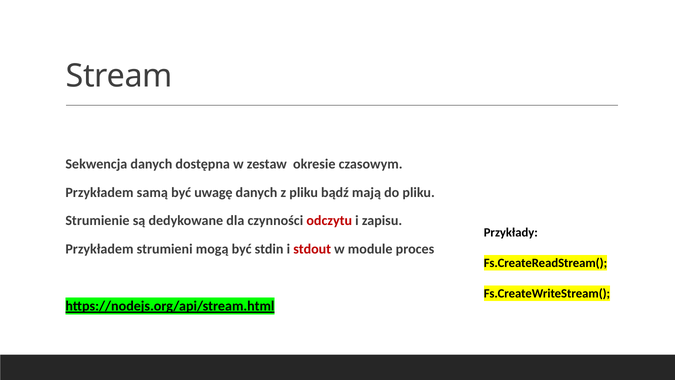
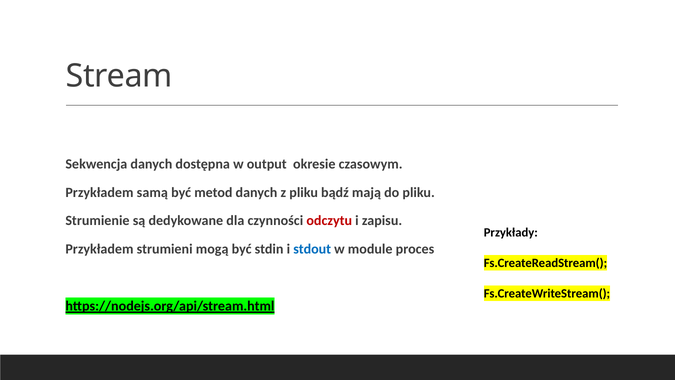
zestaw: zestaw -> output
uwagę: uwagę -> metod
stdout colour: red -> blue
